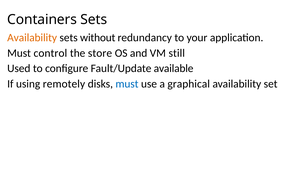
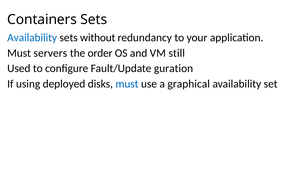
Availability at (32, 38) colour: orange -> blue
control: control -> servers
store: store -> order
available: available -> guration
remotely: remotely -> deployed
